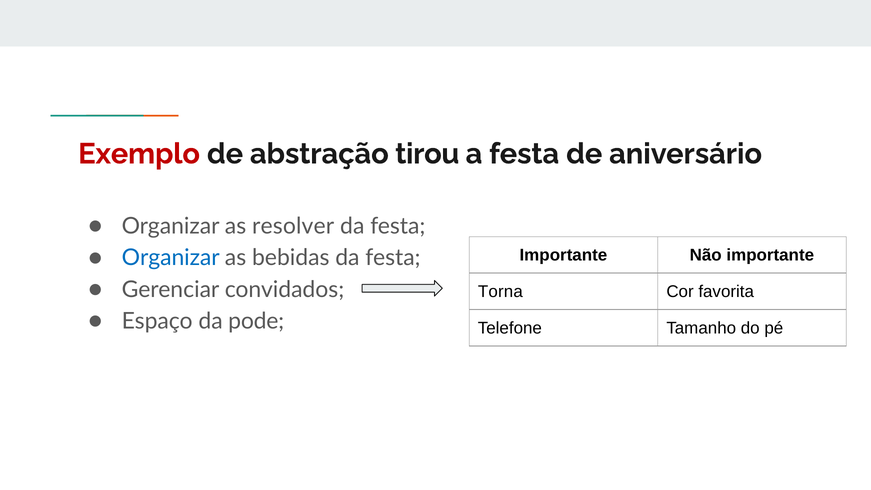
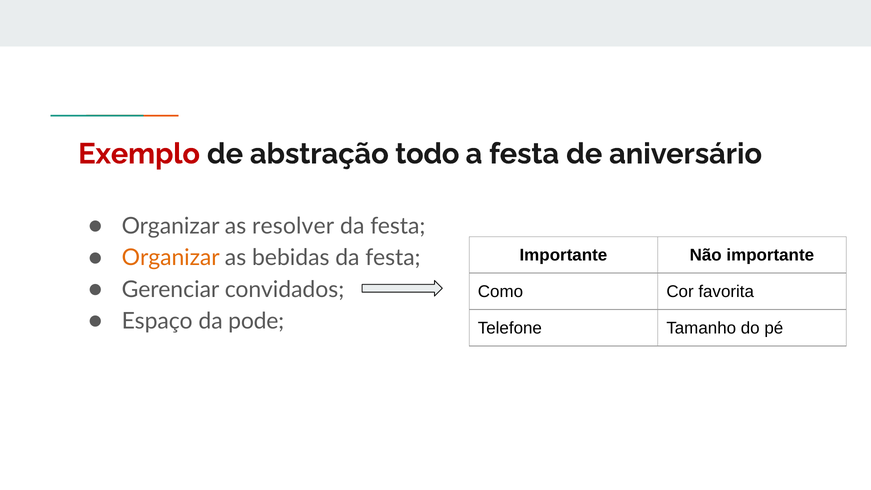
tirou: tirou -> todo
Organizar at (171, 258) colour: blue -> orange
Torna: Torna -> Como
